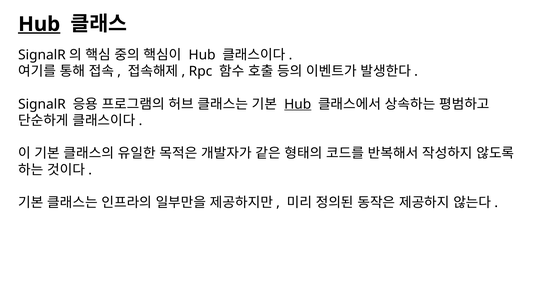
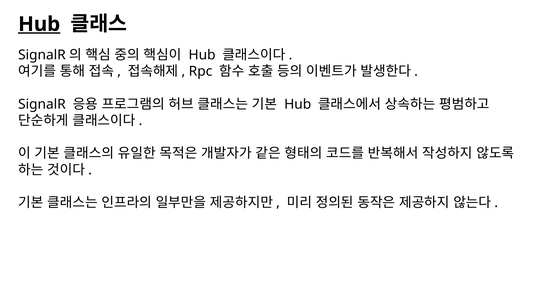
Hub at (298, 104) underline: present -> none
